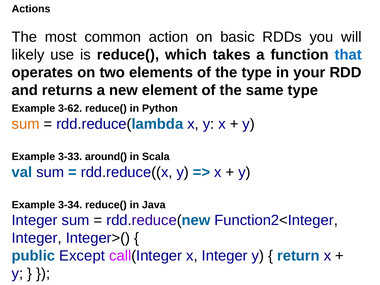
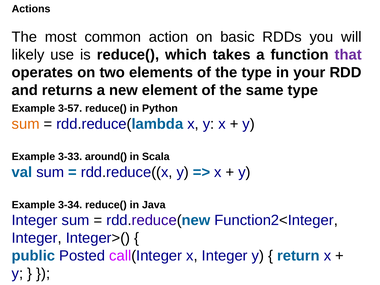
that colour: blue -> purple
3-62: 3-62 -> 3-57
Except: Except -> Posted
